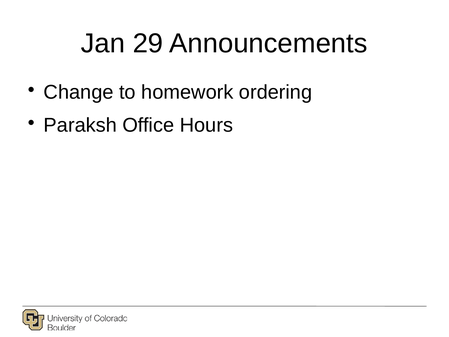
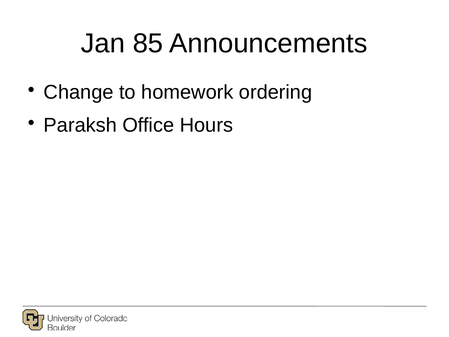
29: 29 -> 85
